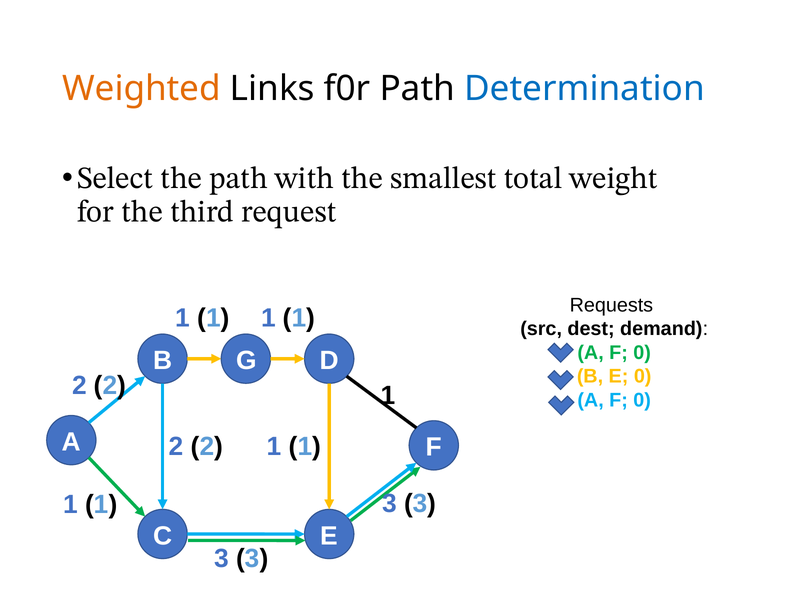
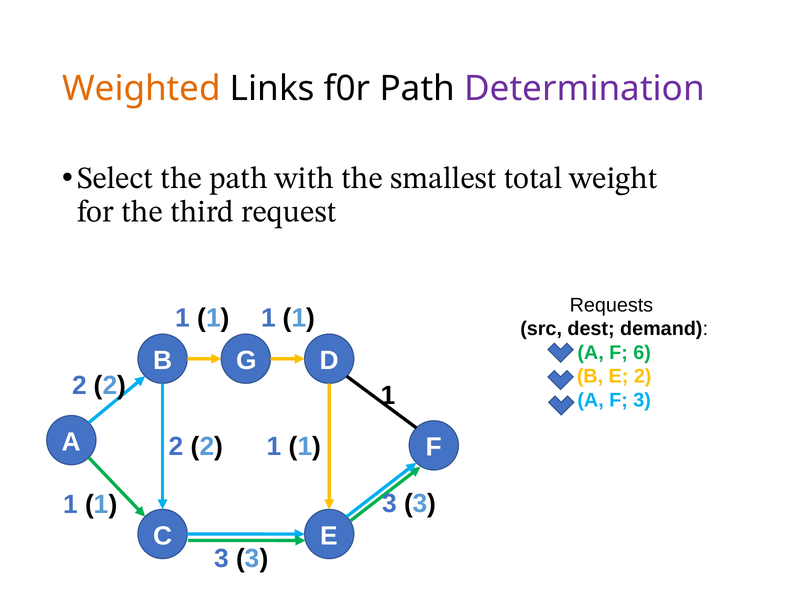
Determination colour: blue -> purple
0 at (642, 353): 0 -> 6
E 0: 0 -> 2
0 at (642, 400): 0 -> 3
